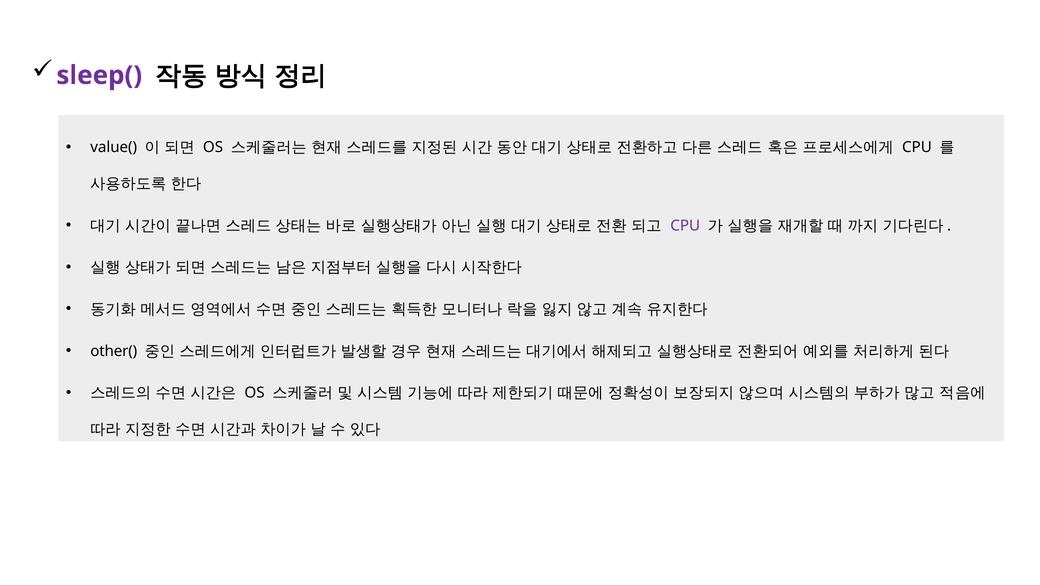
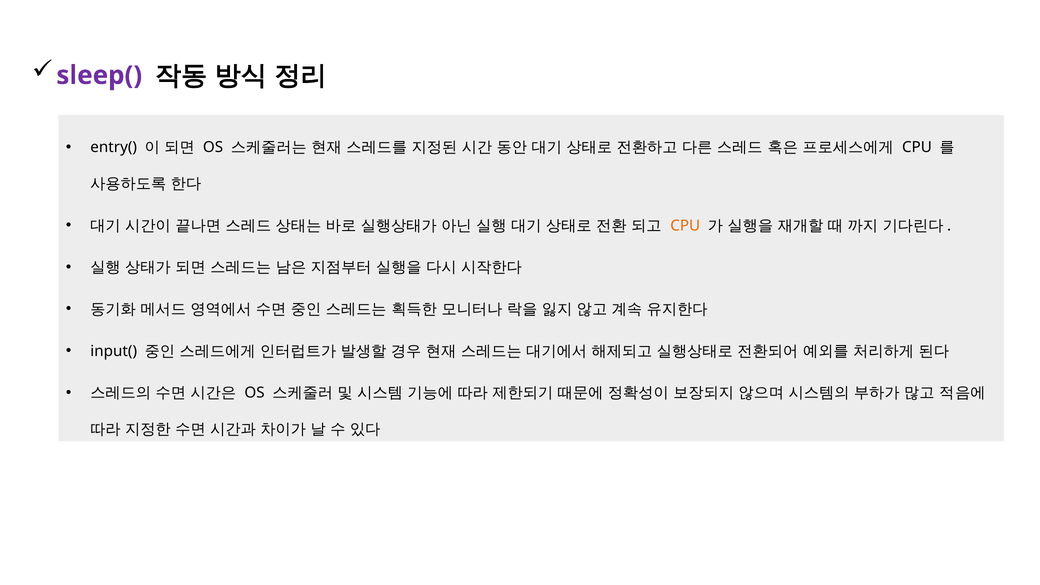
value(: value( -> entry(
CPU at (685, 226) colour: purple -> orange
other(: other( -> input(
